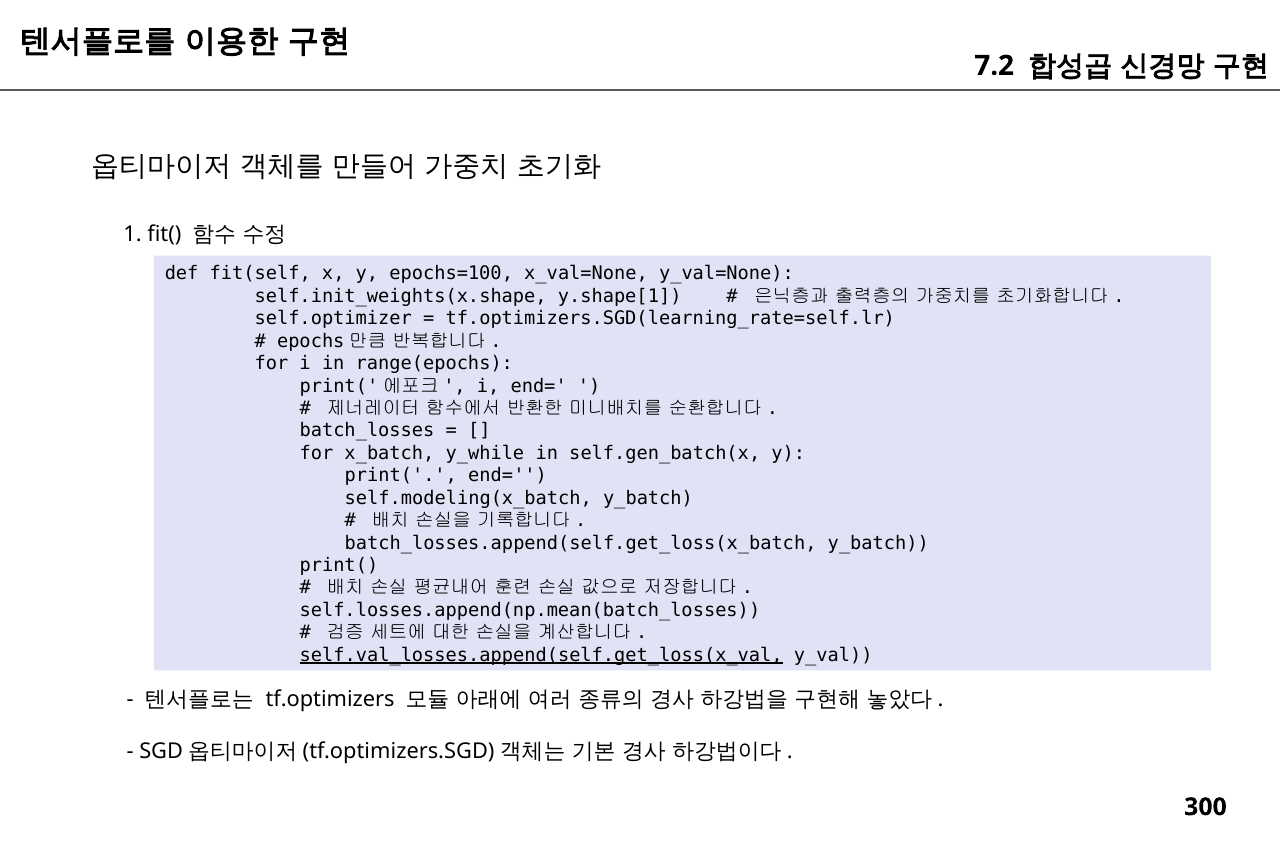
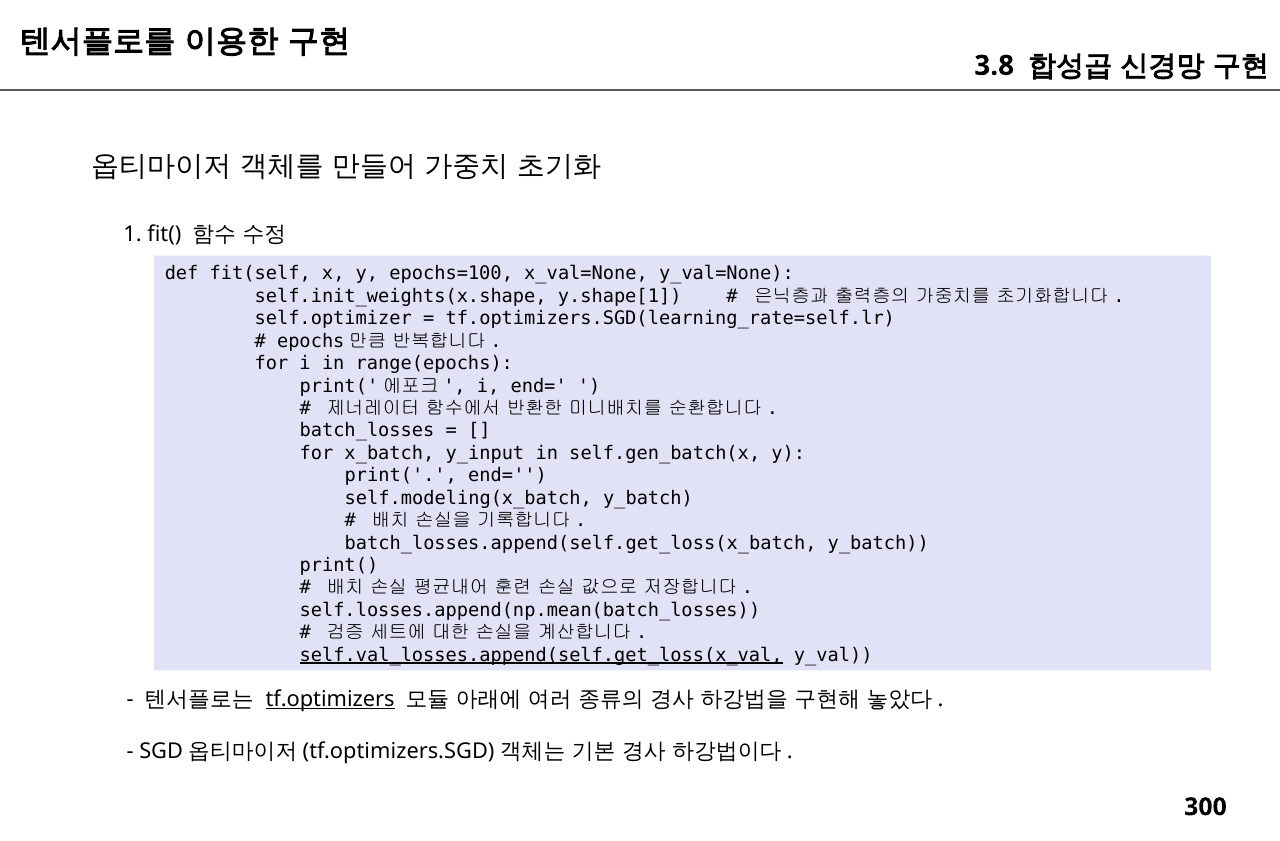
7.2: 7.2 -> 3.8
y_while: y_while -> y_input
tf.optimizers underline: none -> present
